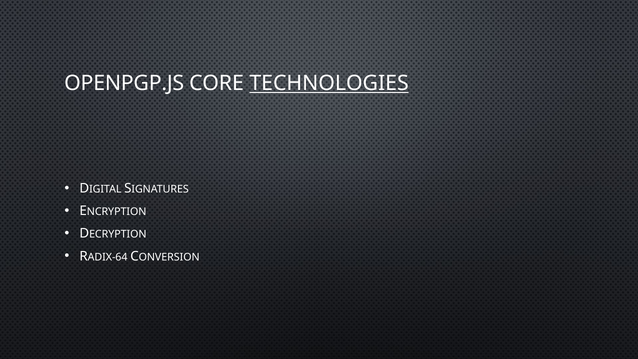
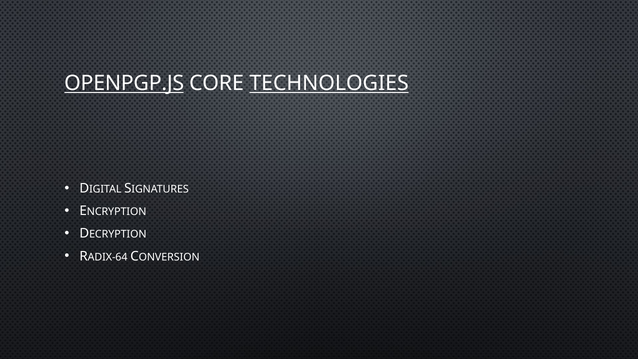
OPENPGP.JS underline: none -> present
